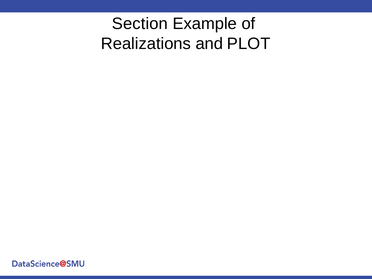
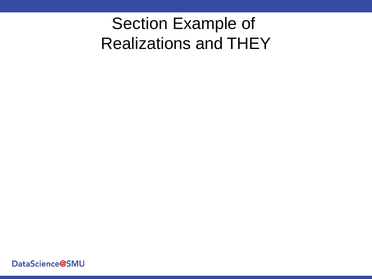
PLOT: PLOT -> THEY
